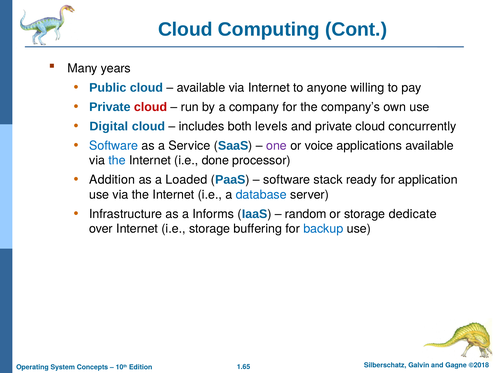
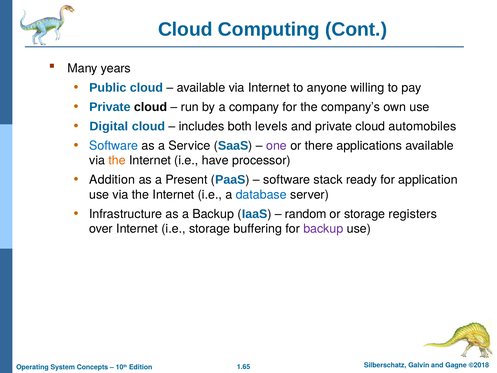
cloud at (151, 107) colour: red -> black
concurrently: concurrently -> automobiles
voice: voice -> there
the at (117, 160) colour: blue -> orange
done: done -> have
Loaded: Loaded -> Present
a Informs: Informs -> Backup
dedicate: dedicate -> registers
backup at (323, 229) colour: blue -> purple
